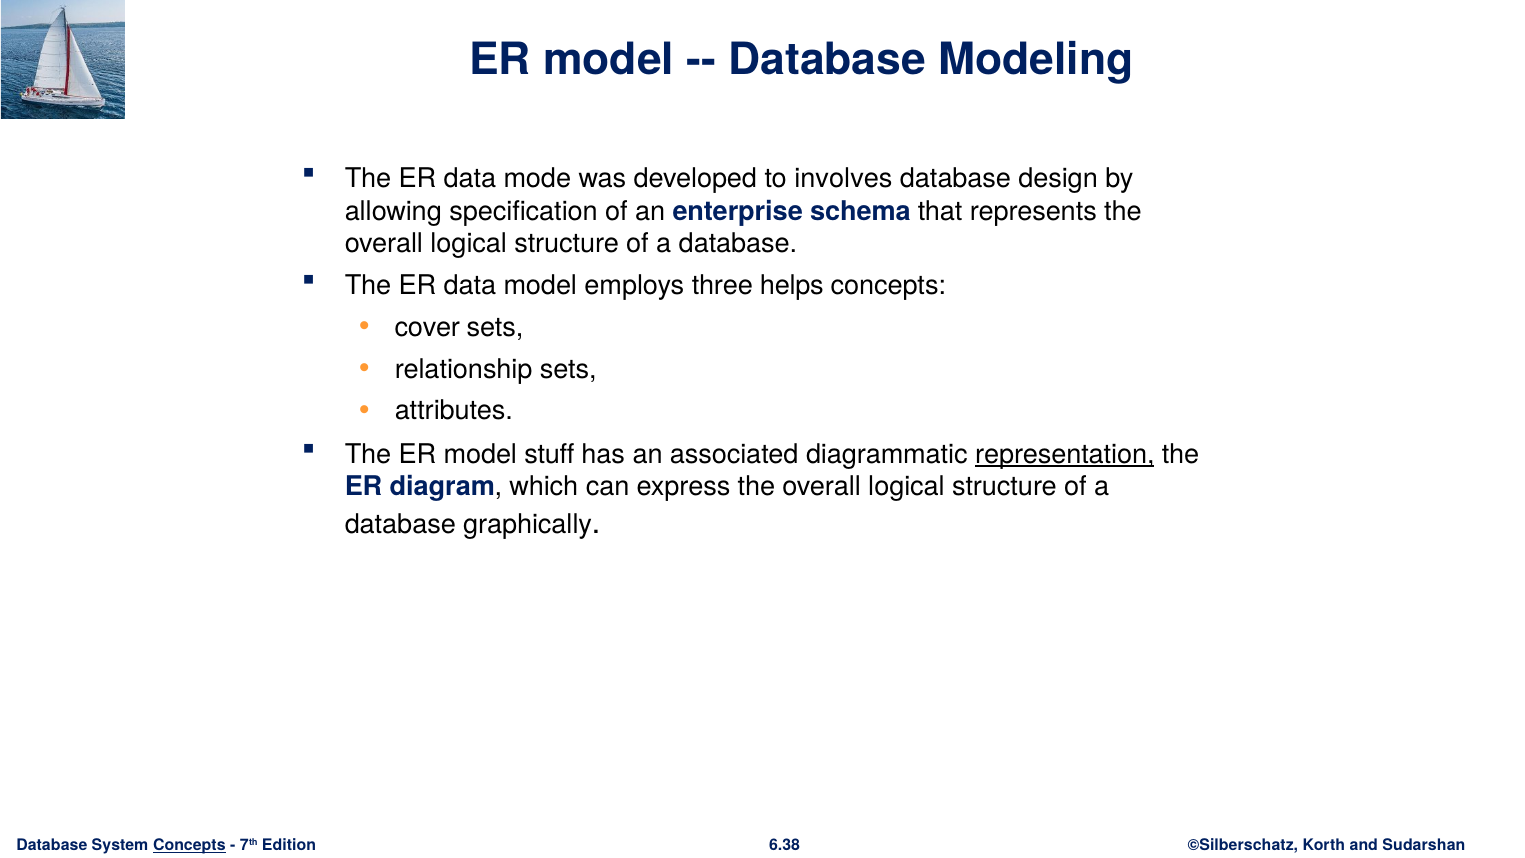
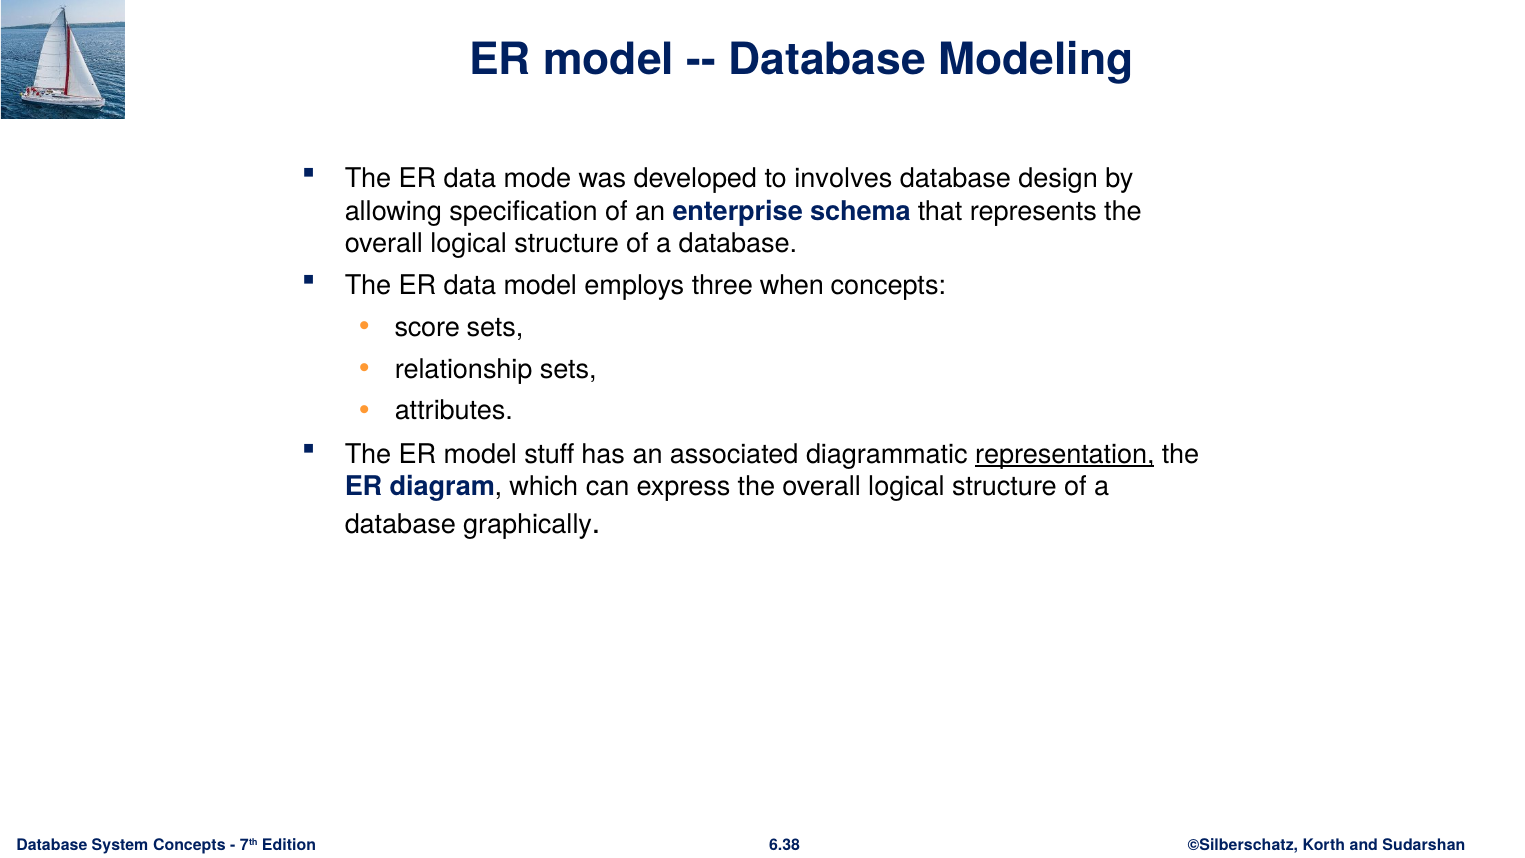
helps: helps -> when
cover: cover -> score
Concepts at (189, 845) underline: present -> none
